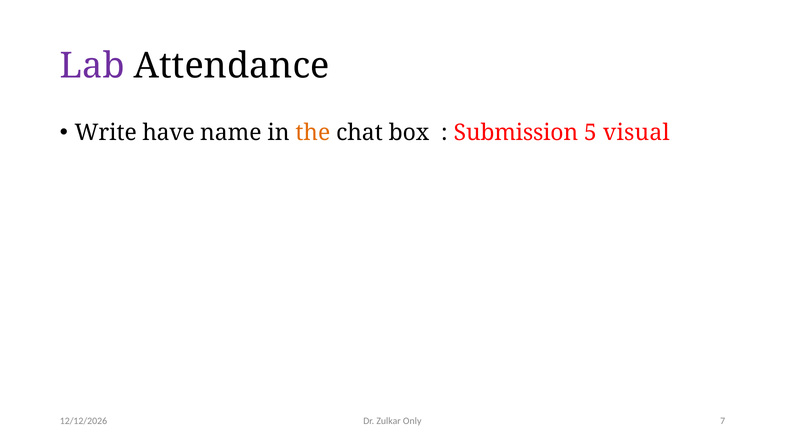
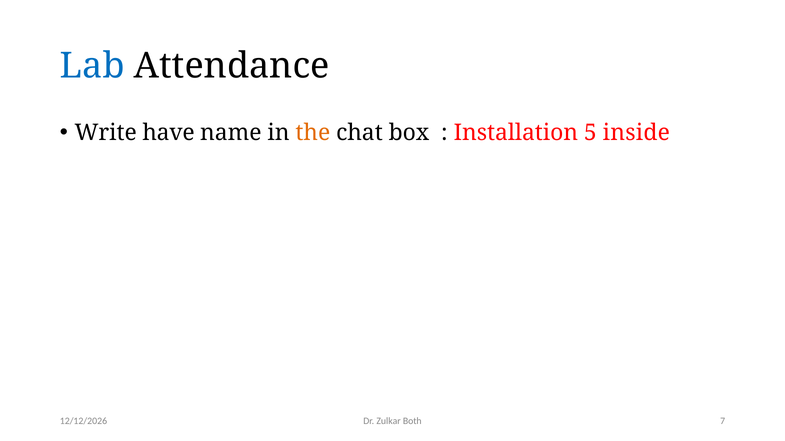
Lab colour: purple -> blue
Submission: Submission -> Installation
visual: visual -> inside
Only: Only -> Both
